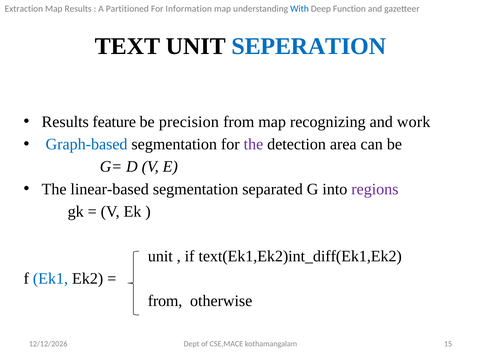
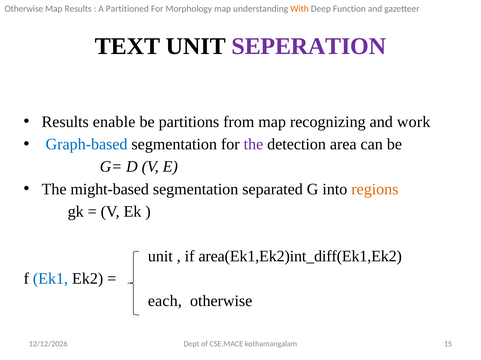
Extraction at (24, 9): Extraction -> Otherwise
Information: Information -> Morphology
With colour: blue -> orange
SEPERATION colour: blue -> purple
feature: feature -> enable
precision: precision -> partitions
linear-based: linear-based -> might-based
regions colour: purple -> orange
text(Ek1,Ek2)int_diff(Ek1,Ek2: text(Ek1,Ek2)int_diff(Ek1,Ek2 -> area(Ek1,Ek2)int_diff(Ek1,Ek2
from at (165, 302): from -> each
